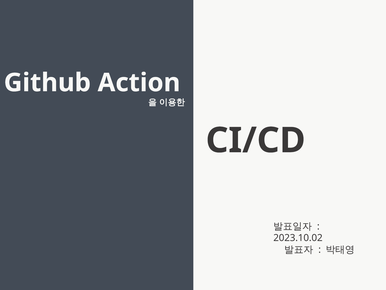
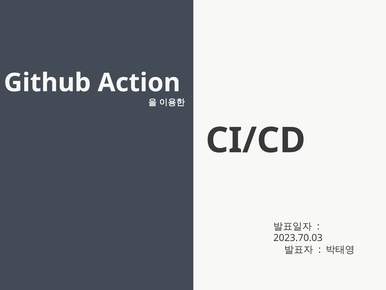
2023.10.02: 2023.10.02 -> 2023.70.03
